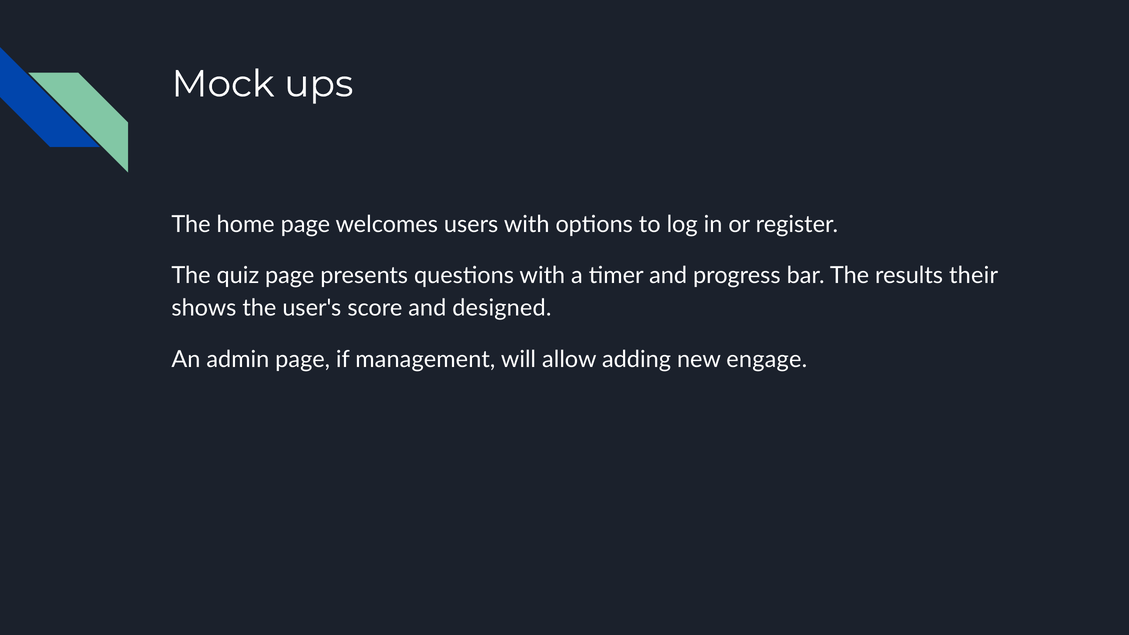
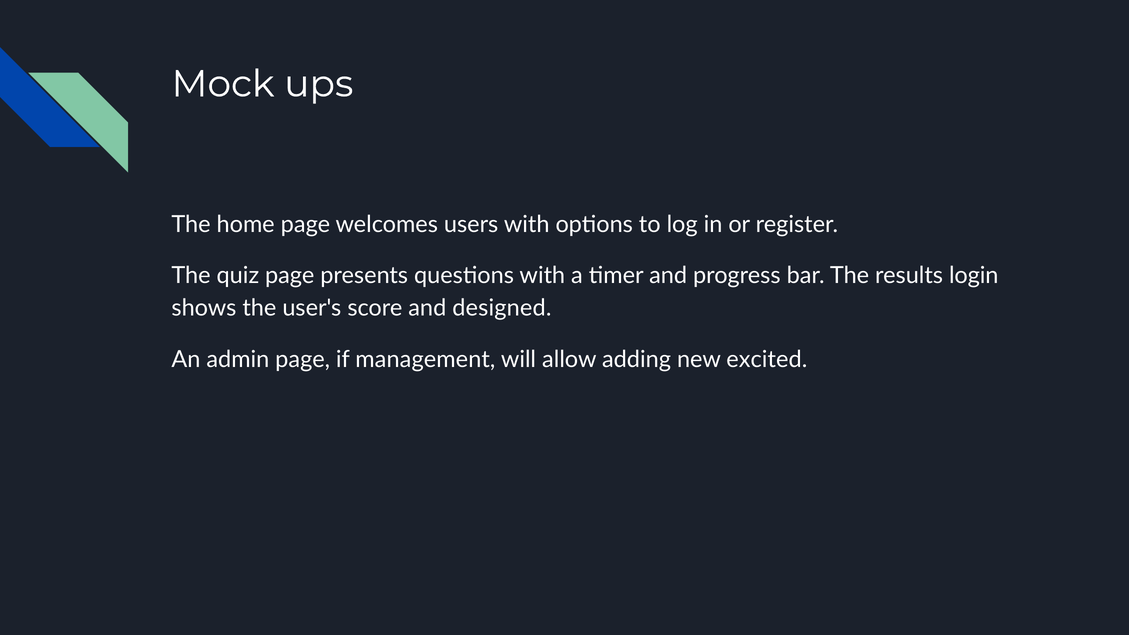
their: their -> login
engage: engage -> excited
